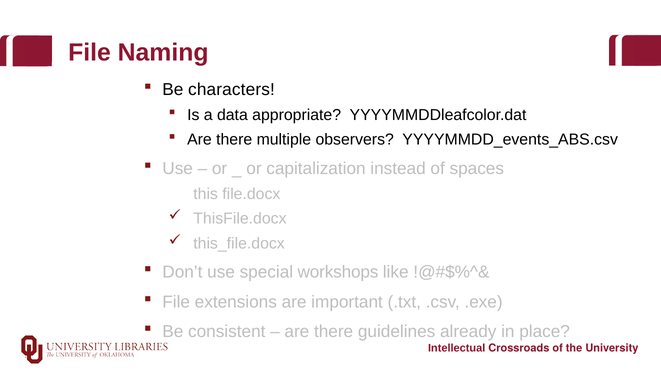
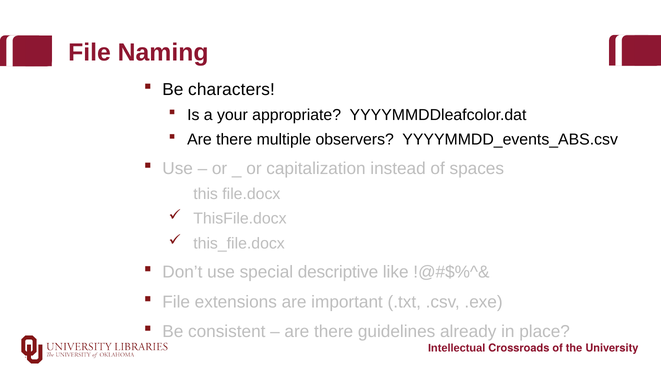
data: data -> your
workshops: workshops -> descriptive
